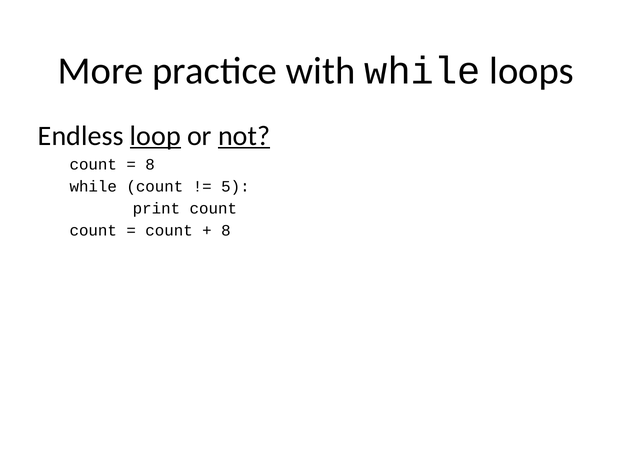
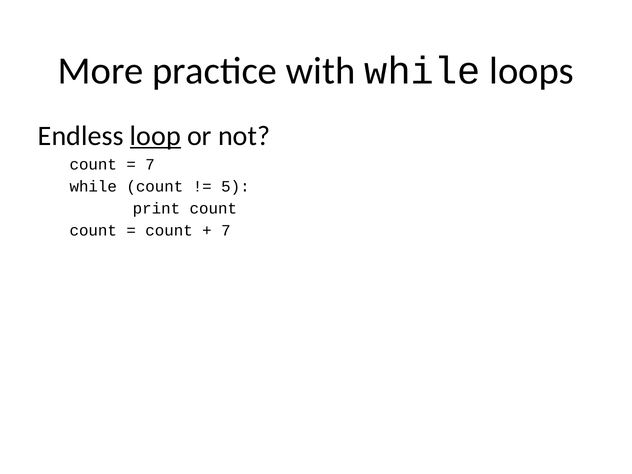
not underline: present -> none
8 at (150, 164): 8 -> 7
8 at (226, 231): 8 -> 7
